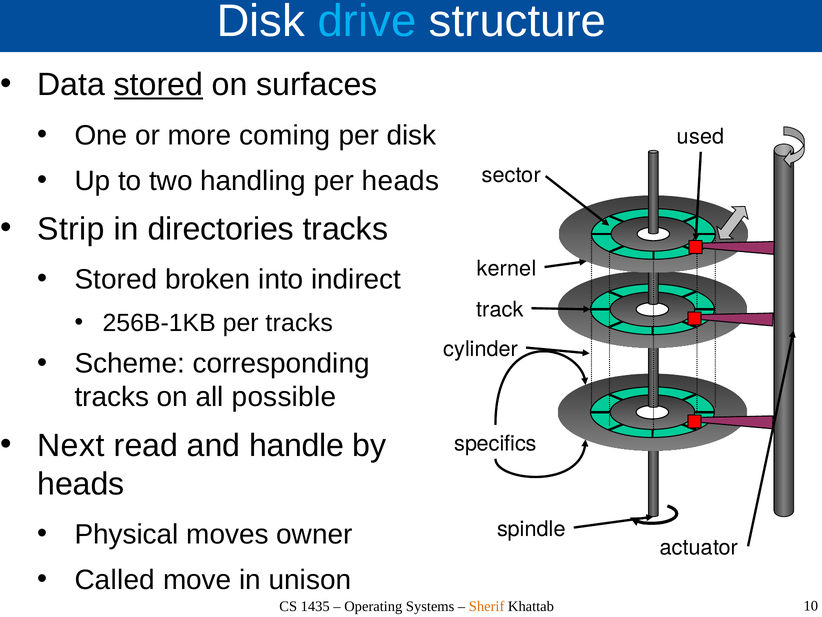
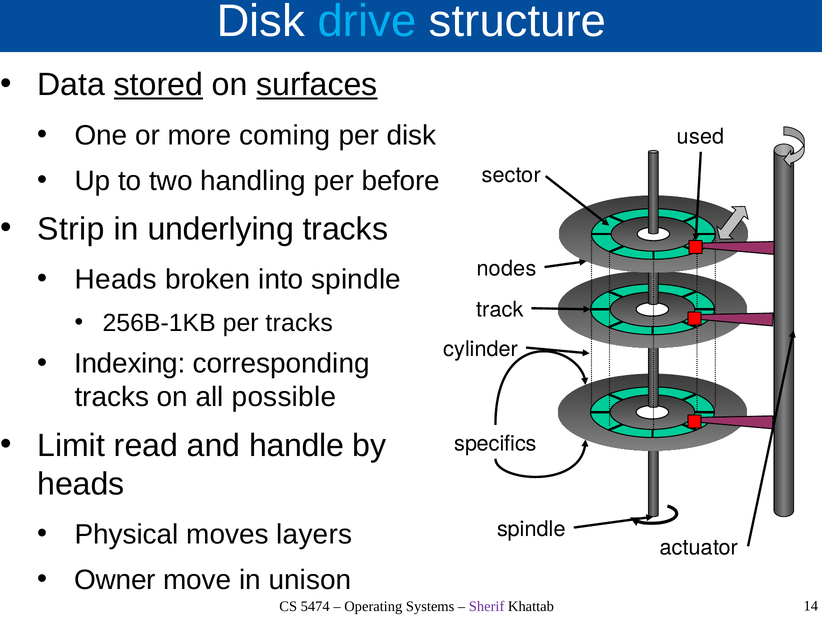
surfaces underline: none -> present
per heads: heads -> before
directories: directories -> underlying
kernel: kernel -> nodes
Stored at (116, 279): Stored -> Heads
into indirect: indirect -> spindle
Scheme: Scheme -> Indexing
Next: Next -> Limit
owner: owner -> layers
Called: Called -> Owner
1435: 1435 -> 5474
Sherif colour: orange -> purple
10: 10 -> 14
